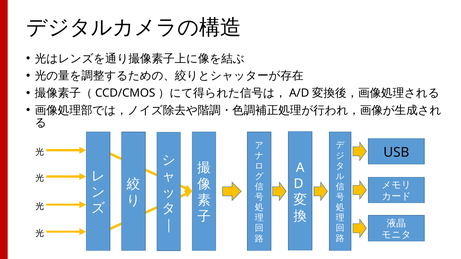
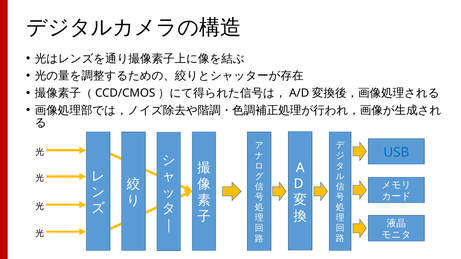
USB colour: black -> blue
